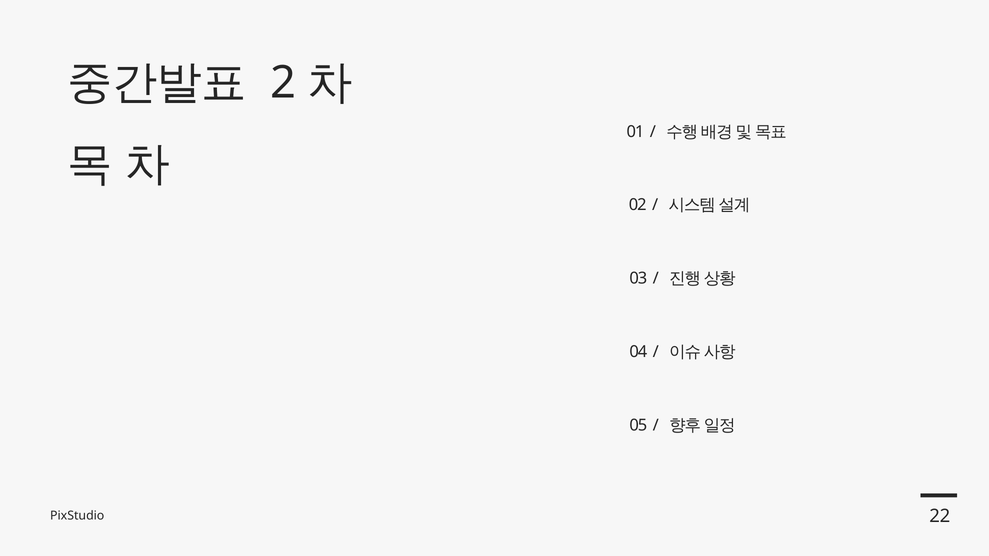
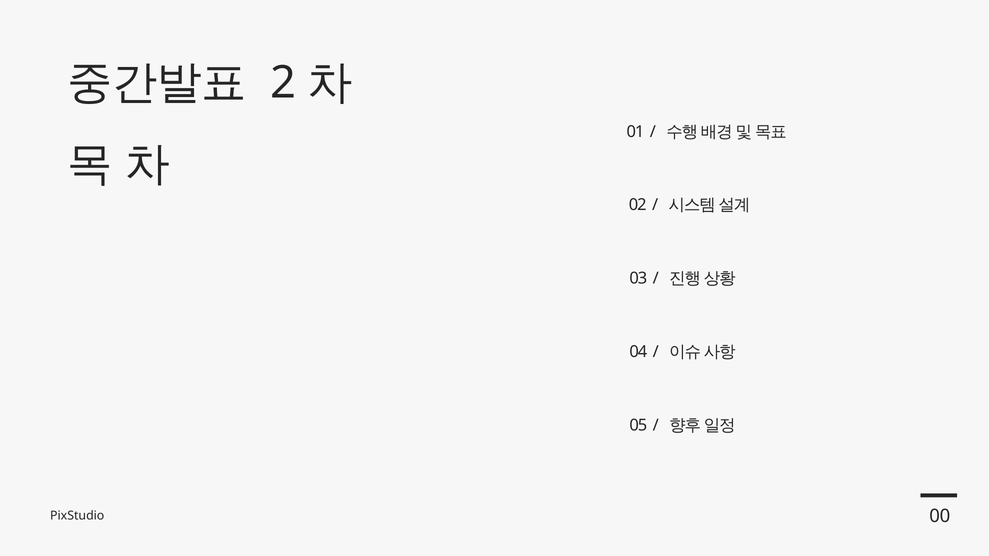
22: 22 -> 00
